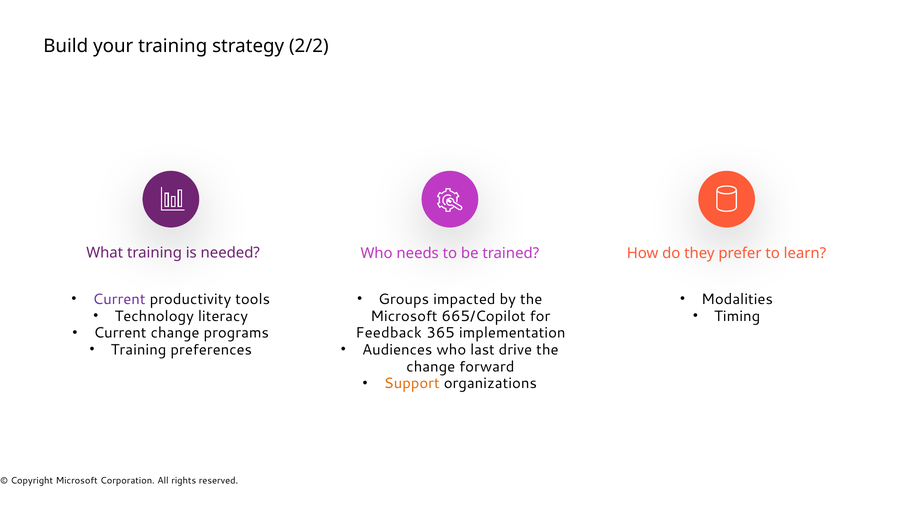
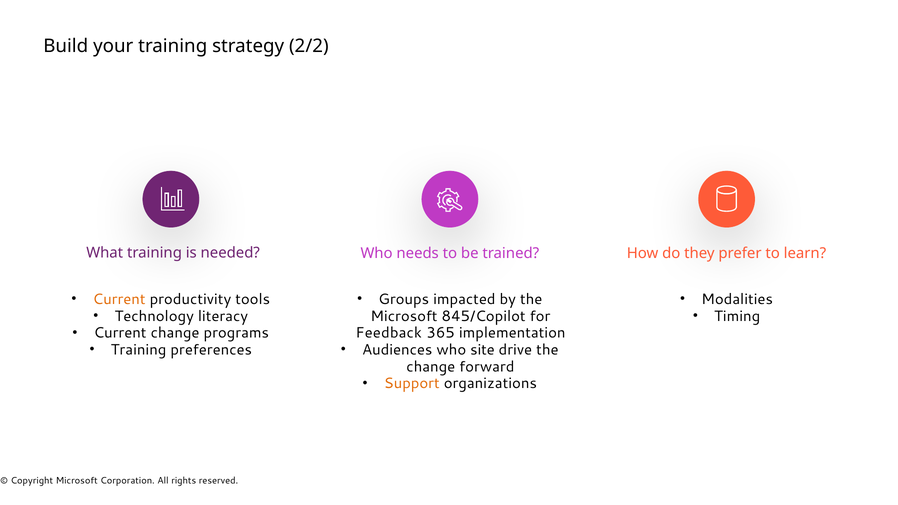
Current at (119, 299) colour: purple -> orange
665/Copilot: 665/Copilot -> 845/Copilot
last: last -> site
